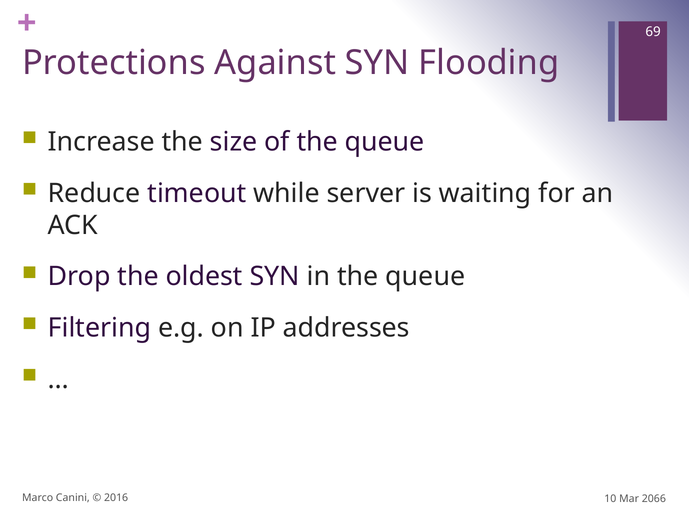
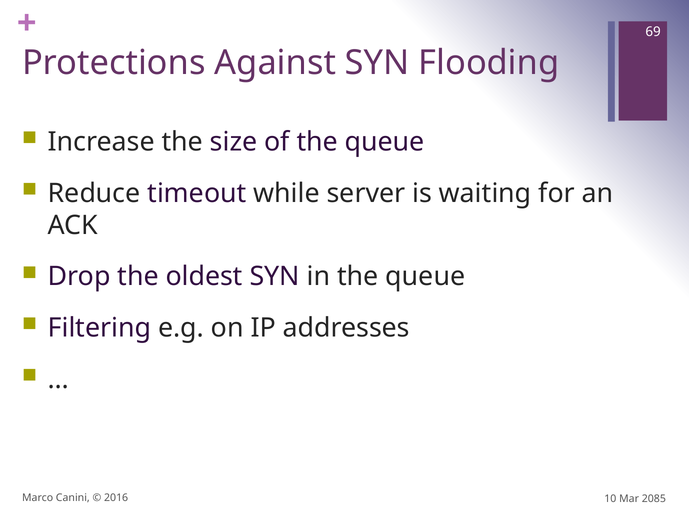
2066: 2066 -> 2085
